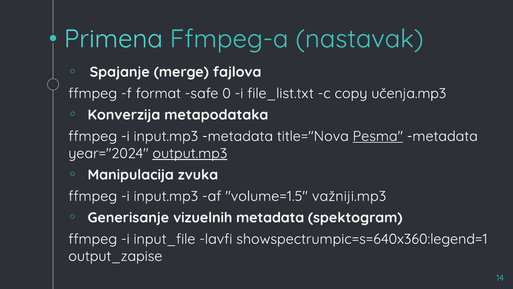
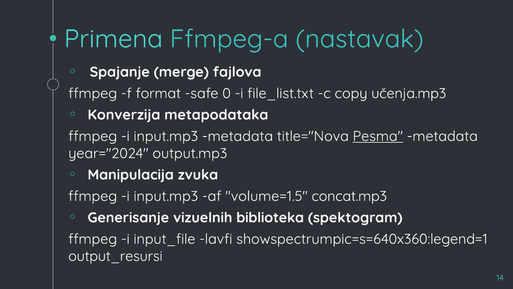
output.mp3 underline: present -> none
važniji.mp3: važniji.mp3 -> concat.mp3
vizuelnih metadata: metadata -> biblioteka
output_zapise: output_zapise -> output_resursi
